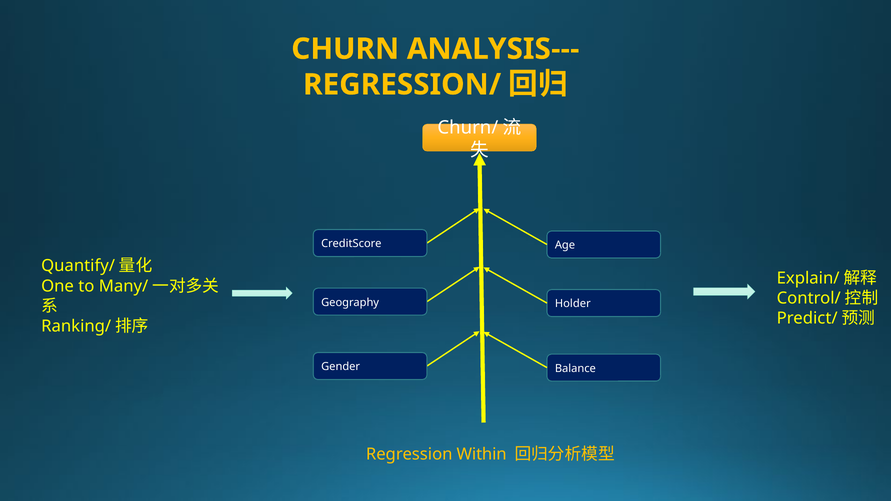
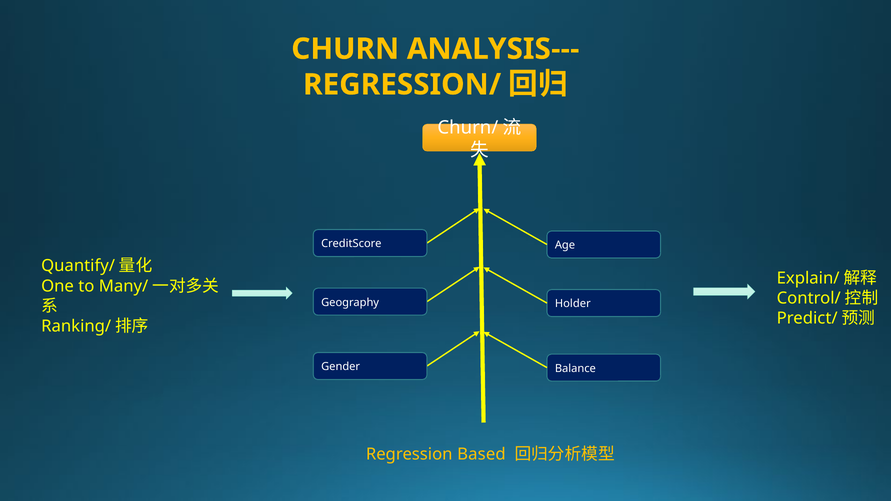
Within: Within -> Based
